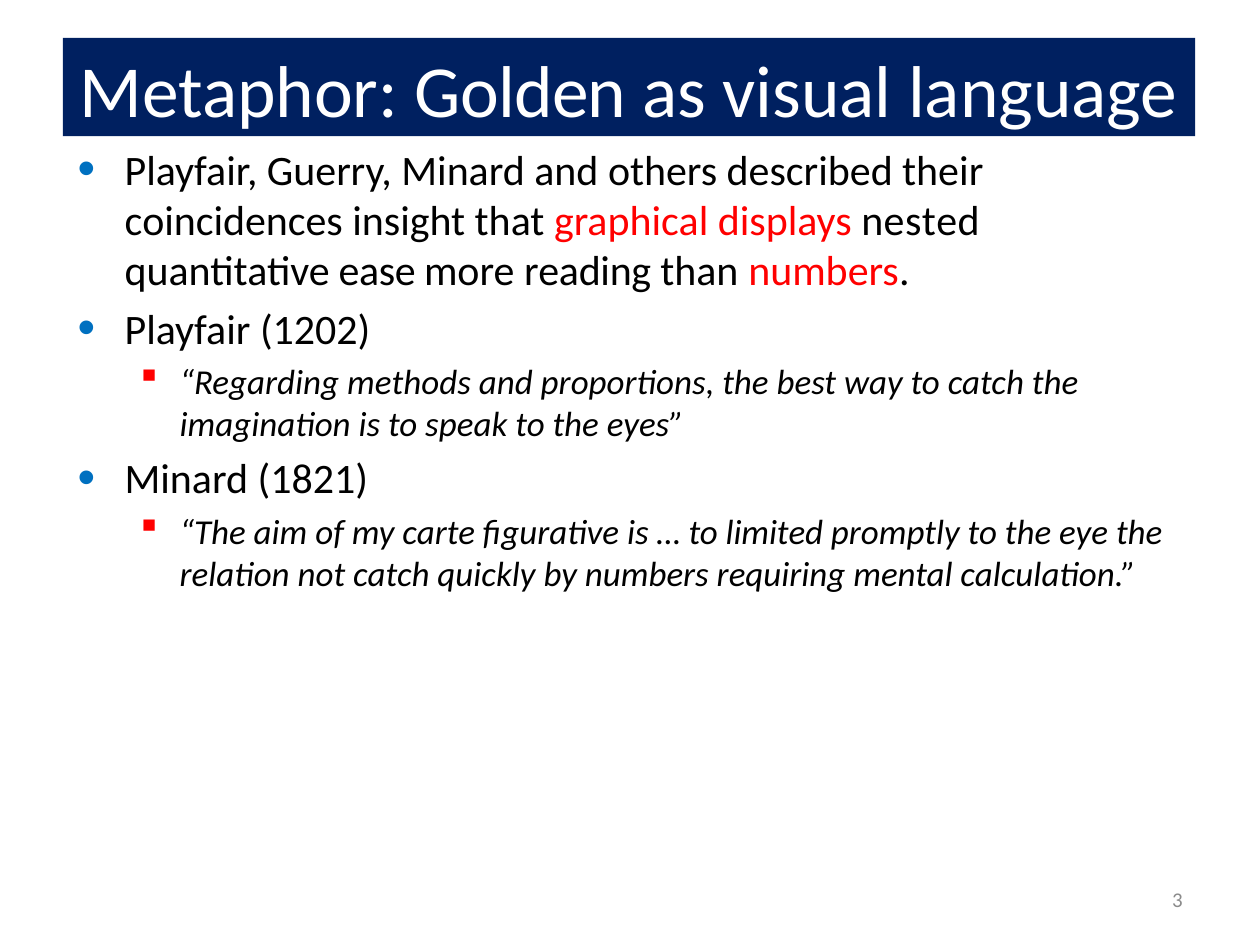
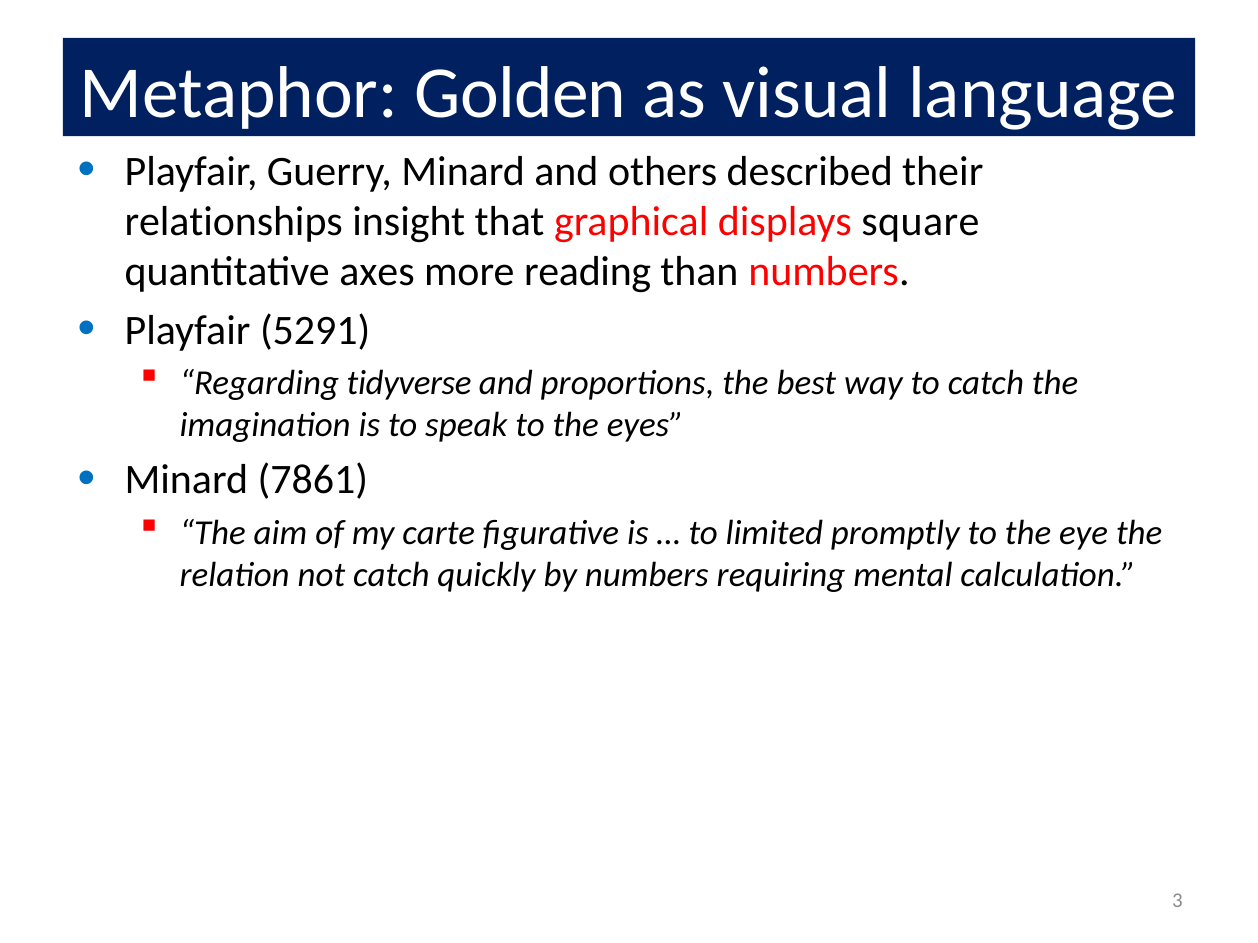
coincidences: coincidences -> relationships
nested: nested -> square
ease: ease -> axes
1202: 1202 -> 5291
methods: methods -> tidyverse
1821: 1821 -> 7861
